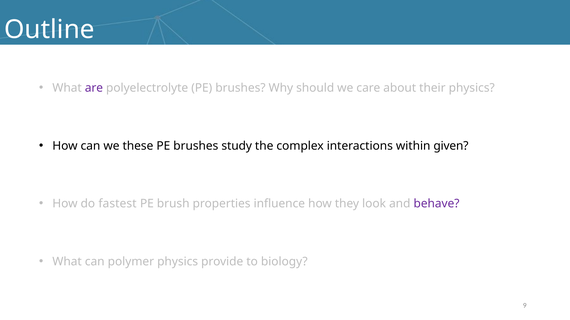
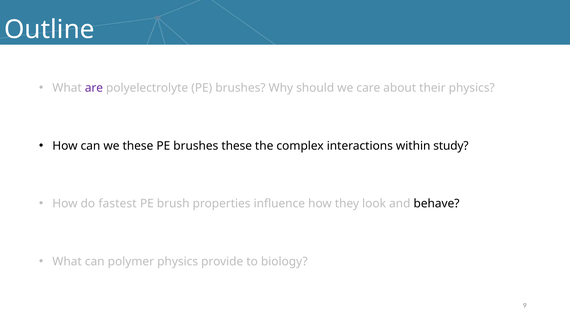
brushes study: study -> these
given: given -> study
behave colour: purple -> black
